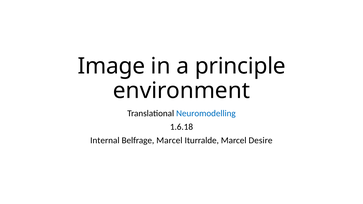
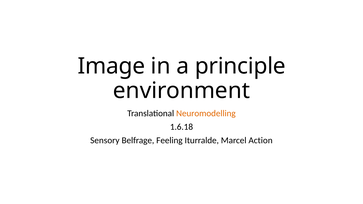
Neuromodelling colour: blue -> orange
Internal: Internal -> Sensory
Belfrage Marcel: Marcel -> Feeling
Desire: Desire -> Action
